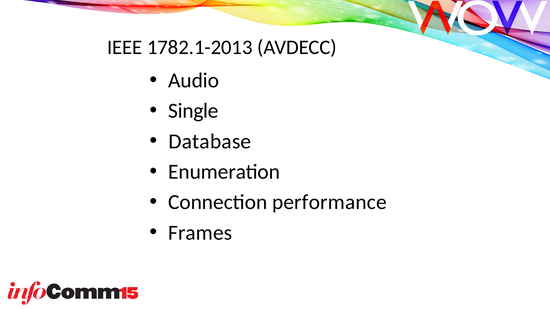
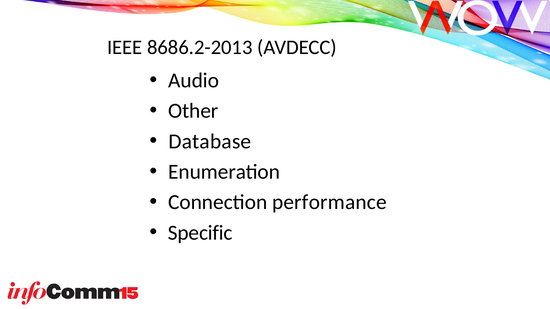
1782.1-2013: 1782.1-2013 -> 8686.2-2013
Single: Single -> Other
Frames: Frames -> Specific
